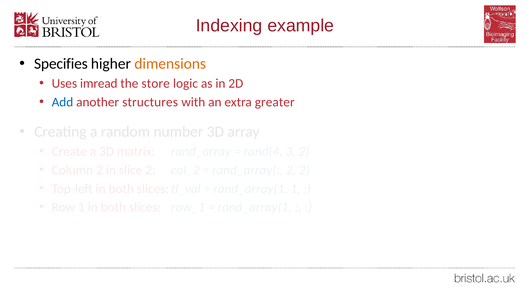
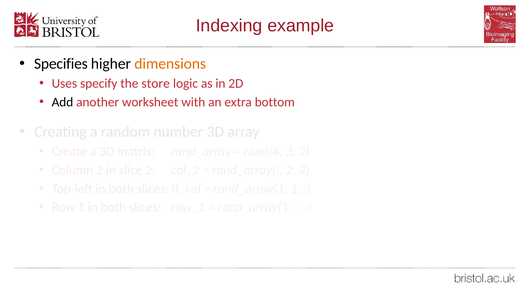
imread: imread -> specify
Add colour: blue -> black
structures: structures -> worksheet
greater: greater -> bottom
